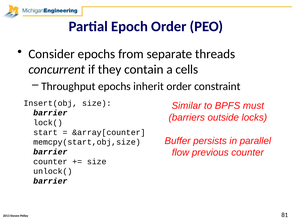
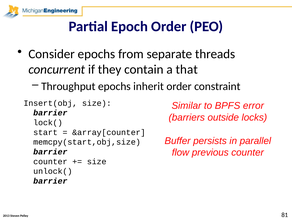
cells: cells -> that
must: must -> error
